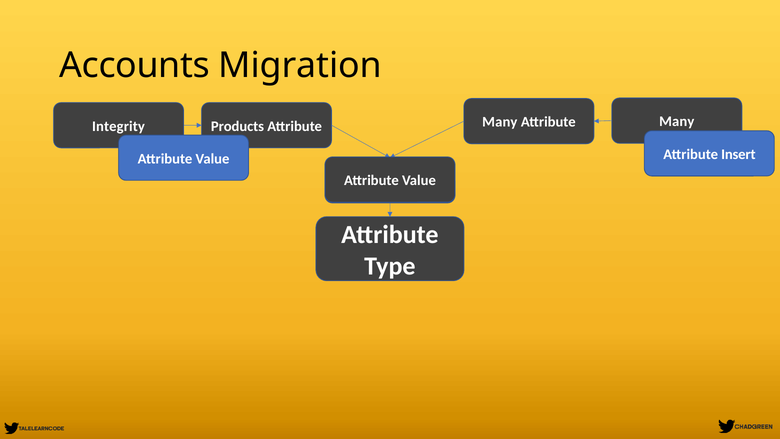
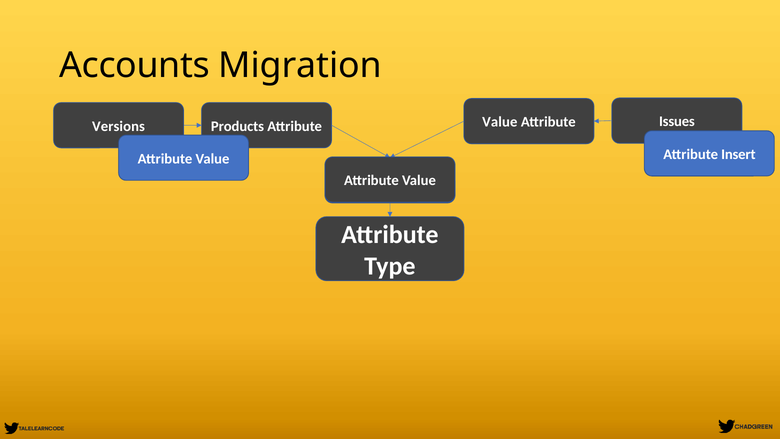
Many at (500, 122): Many -> Value
Integrity: Integrity -> Versions
Attribute Many: Many -> Issues
